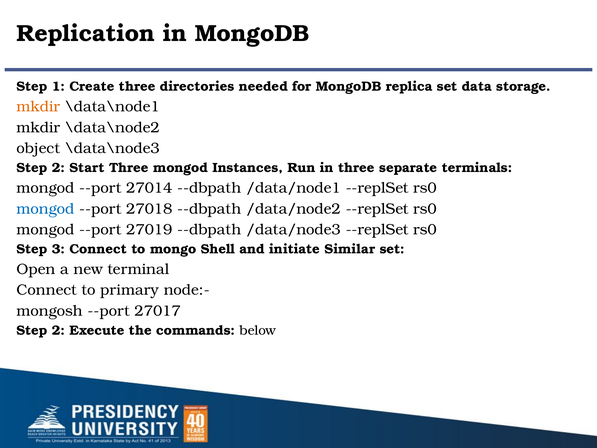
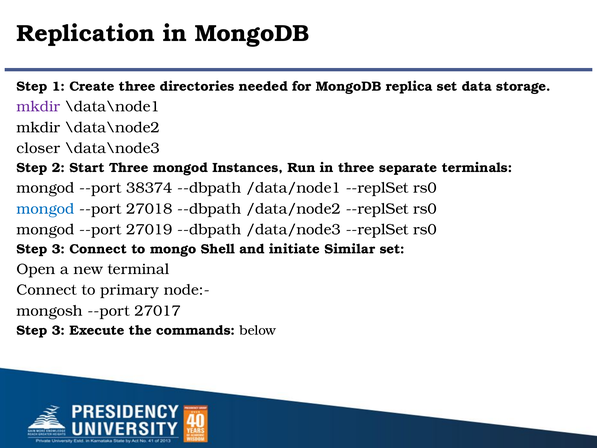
mkdir at (38, 107) colour: orange -> purple
object: object -> closer
27014: 27014 -> 38374
2 at (58, 330): 2 -> 3
